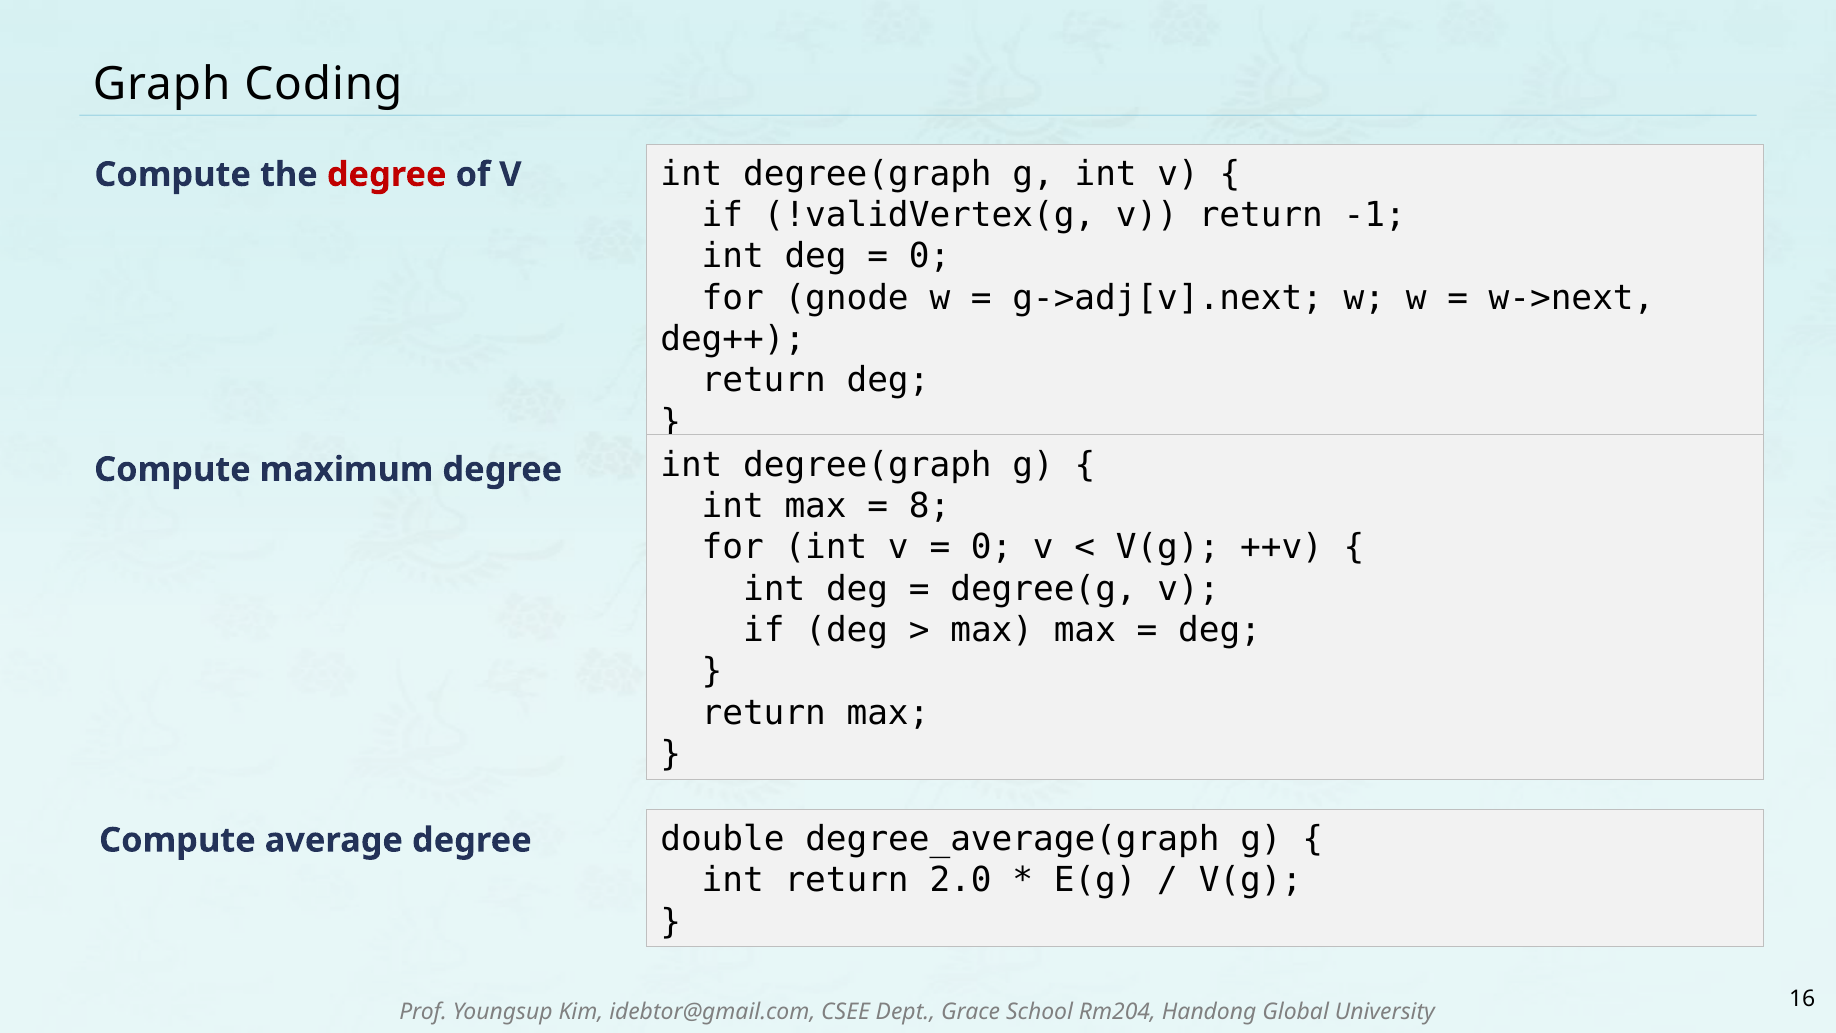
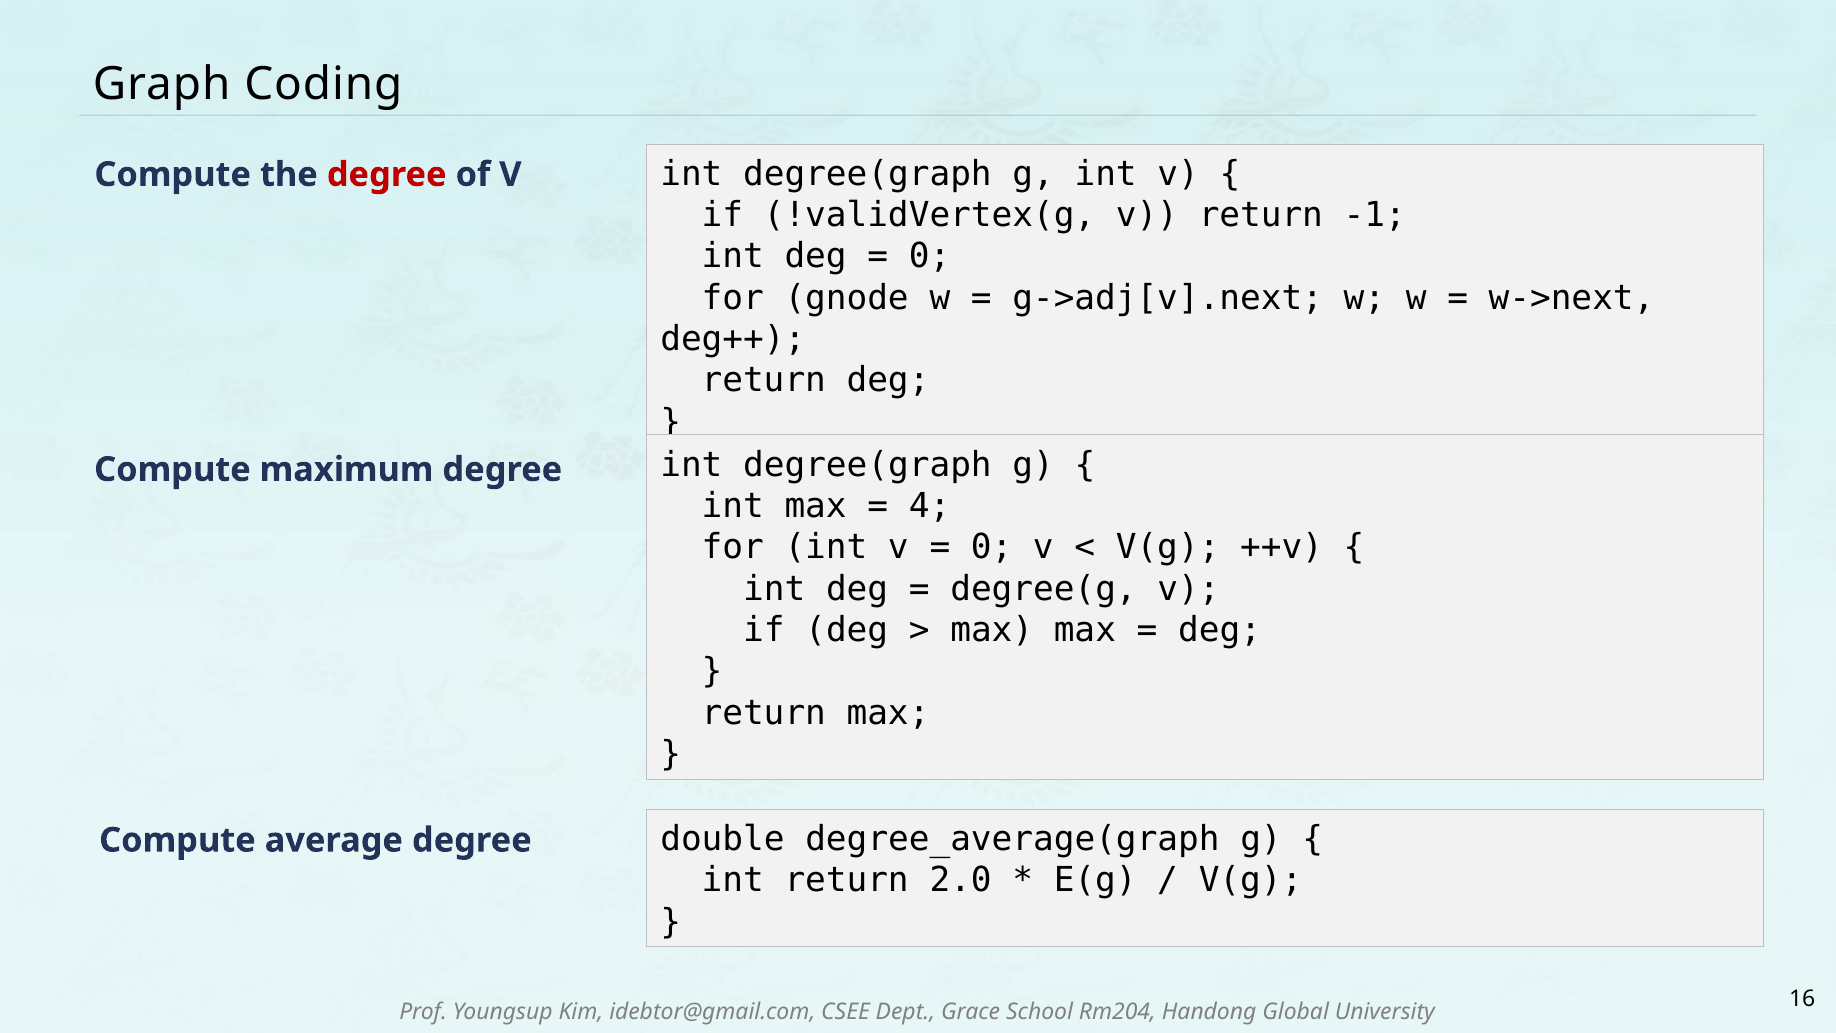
8: 8 -> 4
